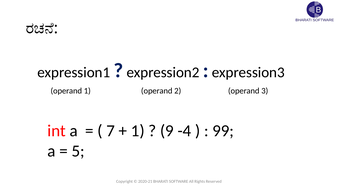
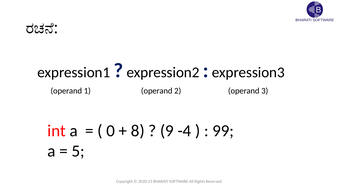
7: 7 -> 0
1 at (138, 131): 1 -> 8
